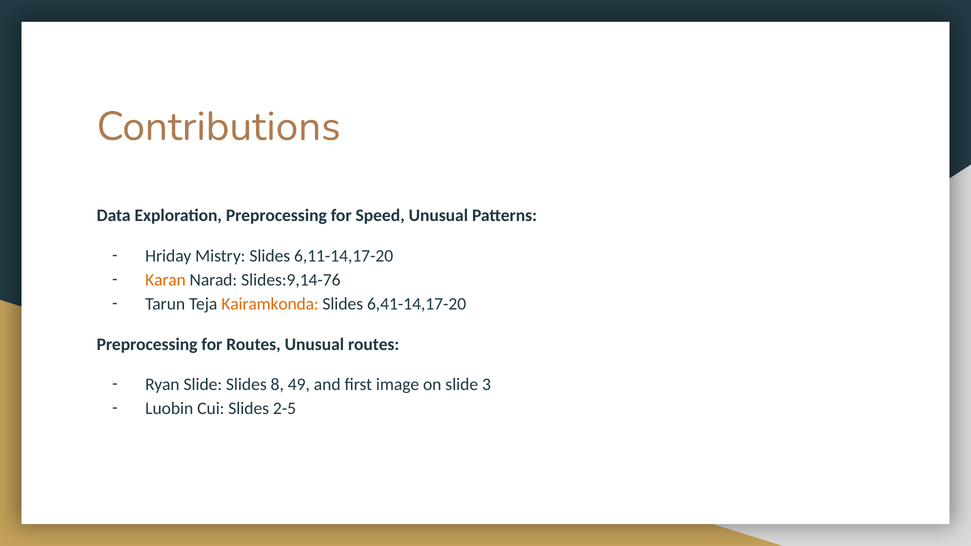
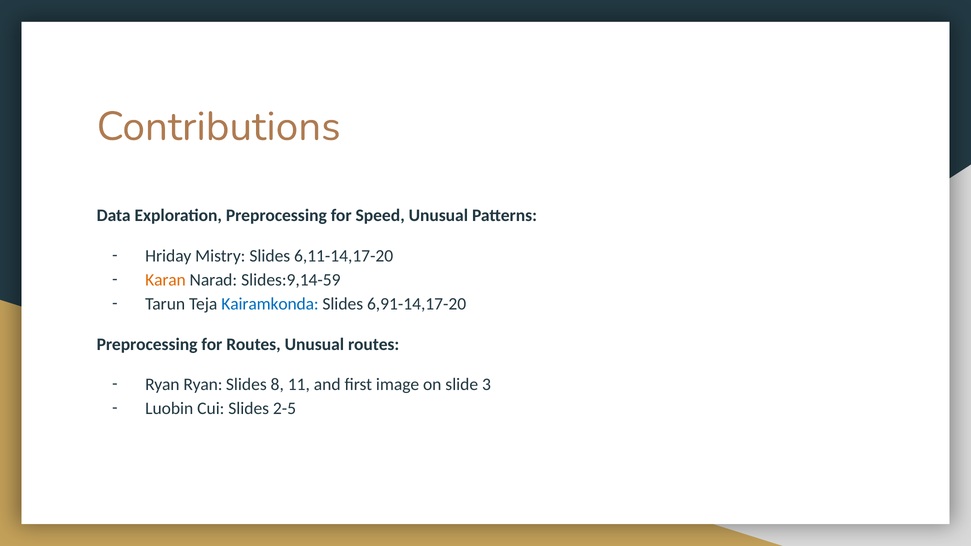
Slides:9,14-76: Slides:9,14-76 -> Slides:9,14-59
Kairamkonda colour: orange -> blue
6,41-14,17-20: 6,41-14,17-20 -> 6,91-14,17-20
Ryan Slide: Slide -> Ryan
49: 49 -> 11
